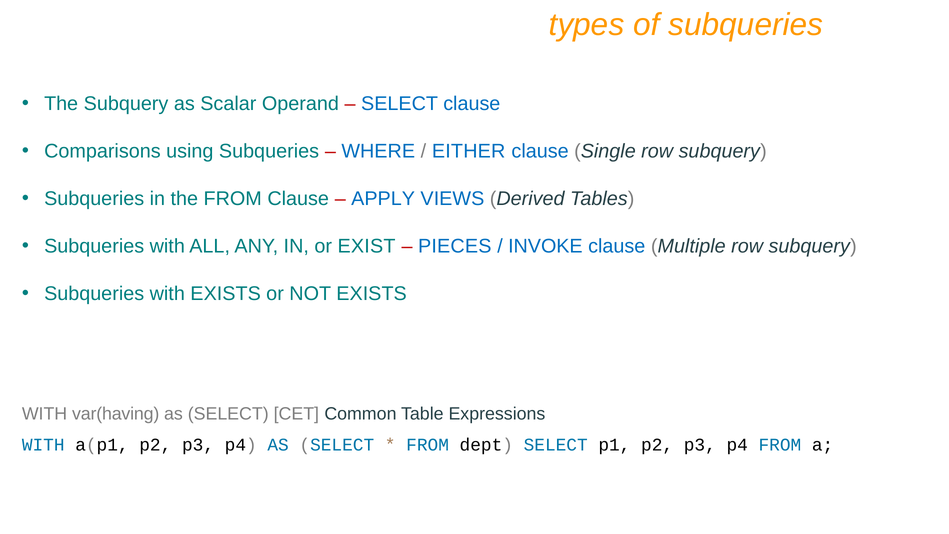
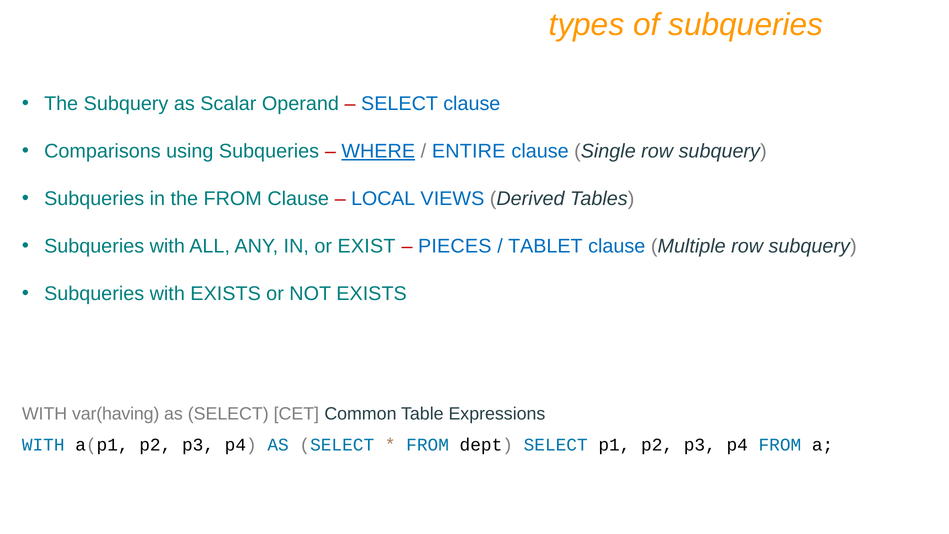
WHERE underline: none -> present
EITHER: EITHER -> ENTIRE
APPLY: APPLY -> LOCAL
INVOKE: INVOKE -> TABLET
